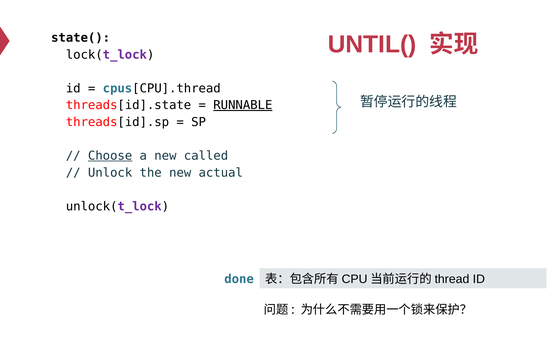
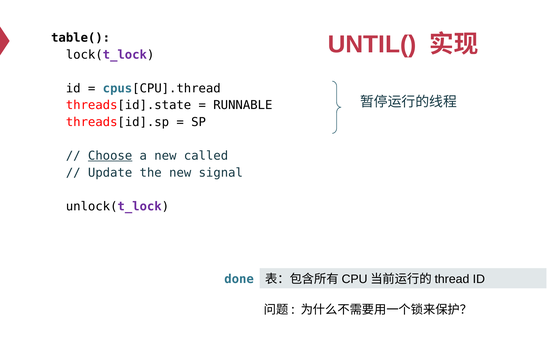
state(: state( -> table(
RUNNABLE underline: present -> none
Unlock: Unlock -> Update
actual: actual -> signal
